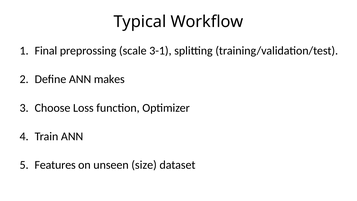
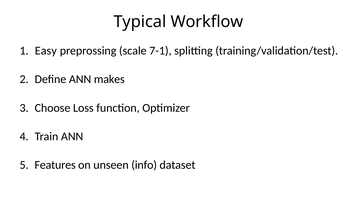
Final: Final -> Easy
3-1: 3-1 -> 7-1
size: size -> info
